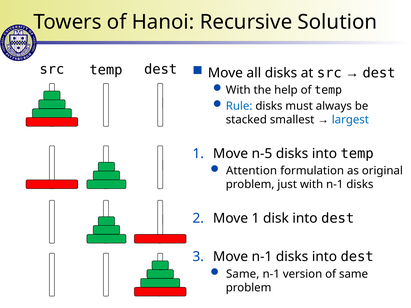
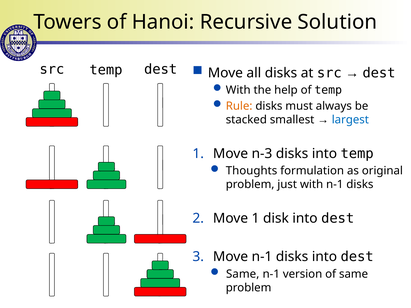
Rule colour: blue -> orange
n-5: n-5 -> n-3
Attention: Attention -> Thoughts
